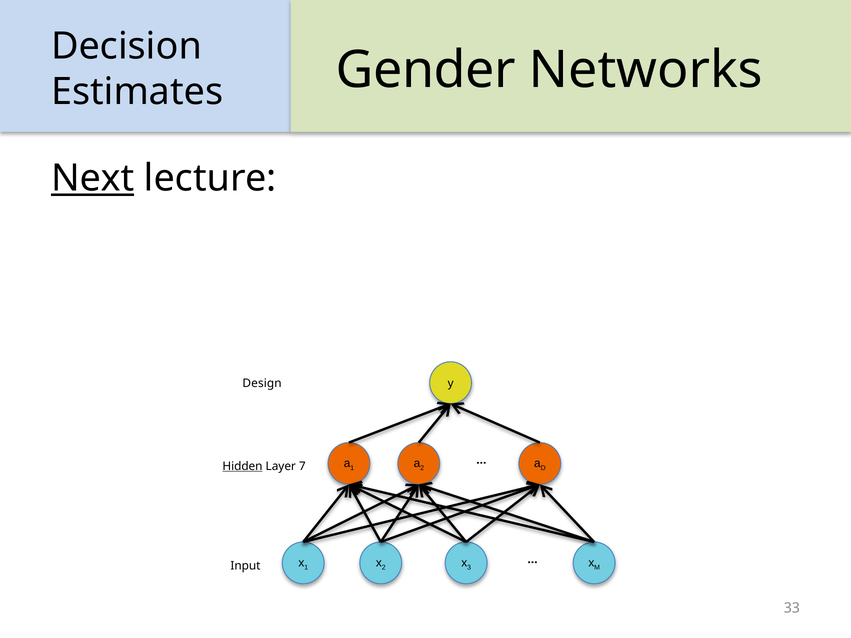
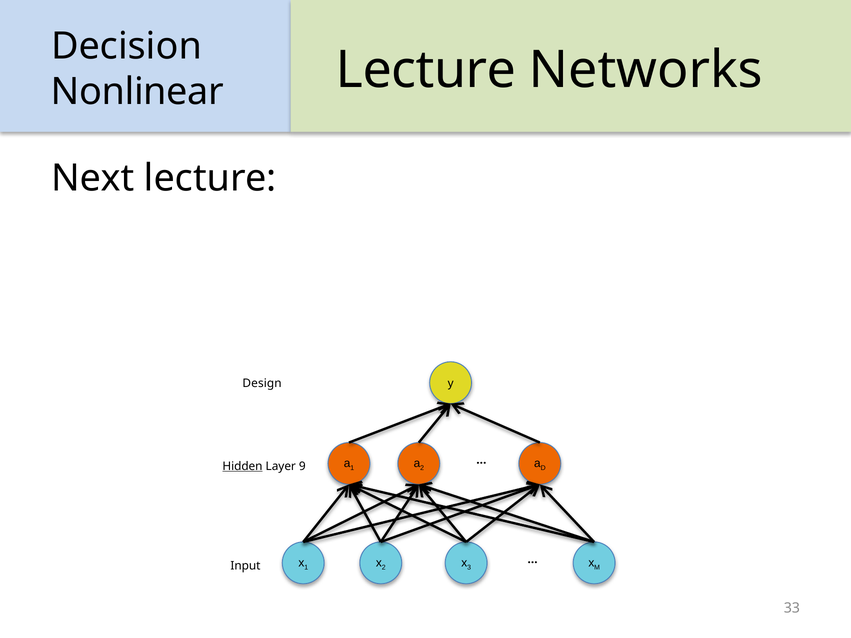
Gender at (426, 70): Gender -> Lecture
Estimates: Estimates -> Nonlinear
Next underline: present -> none
7: 7 -> 9
